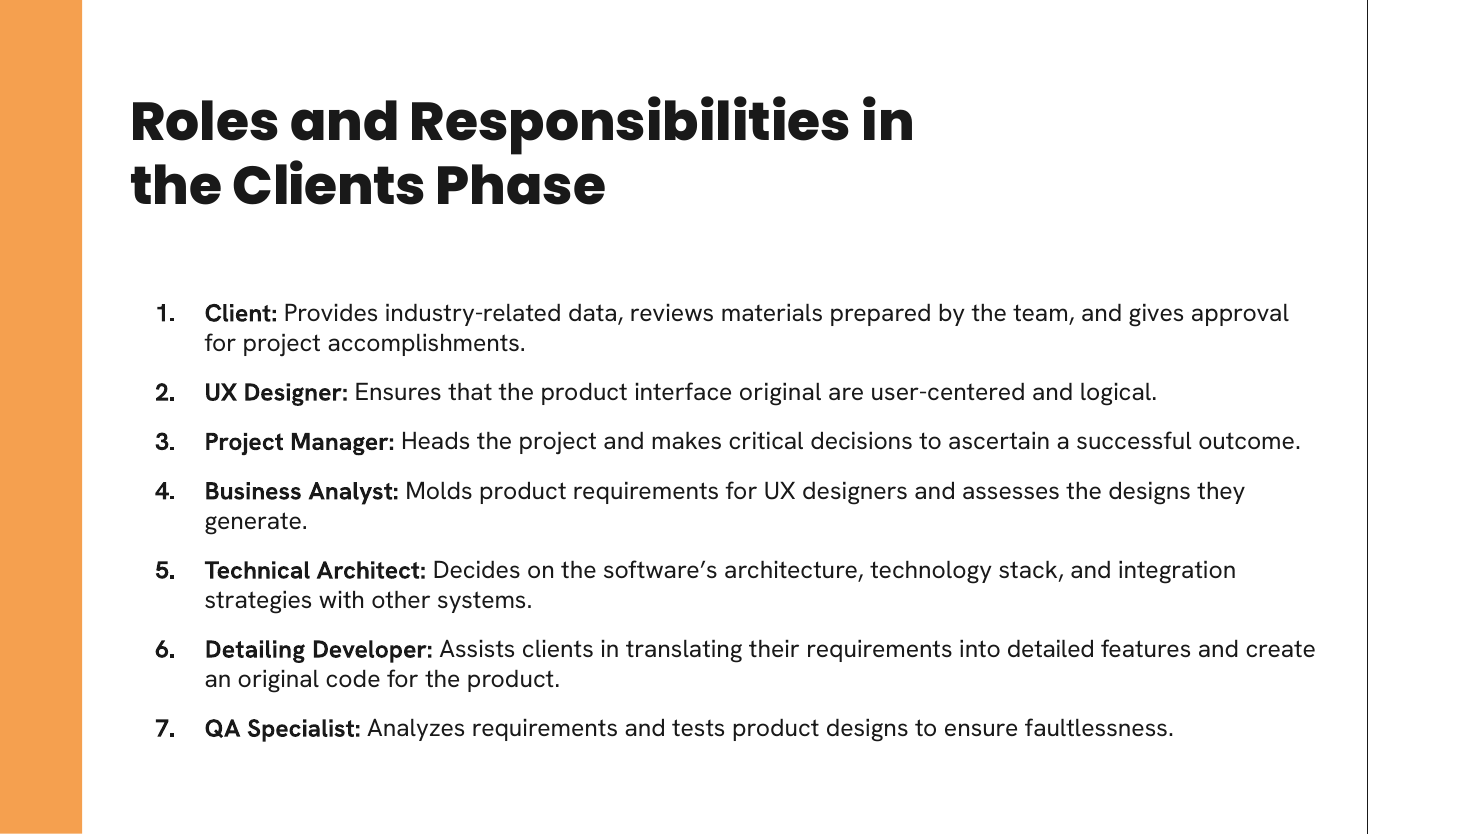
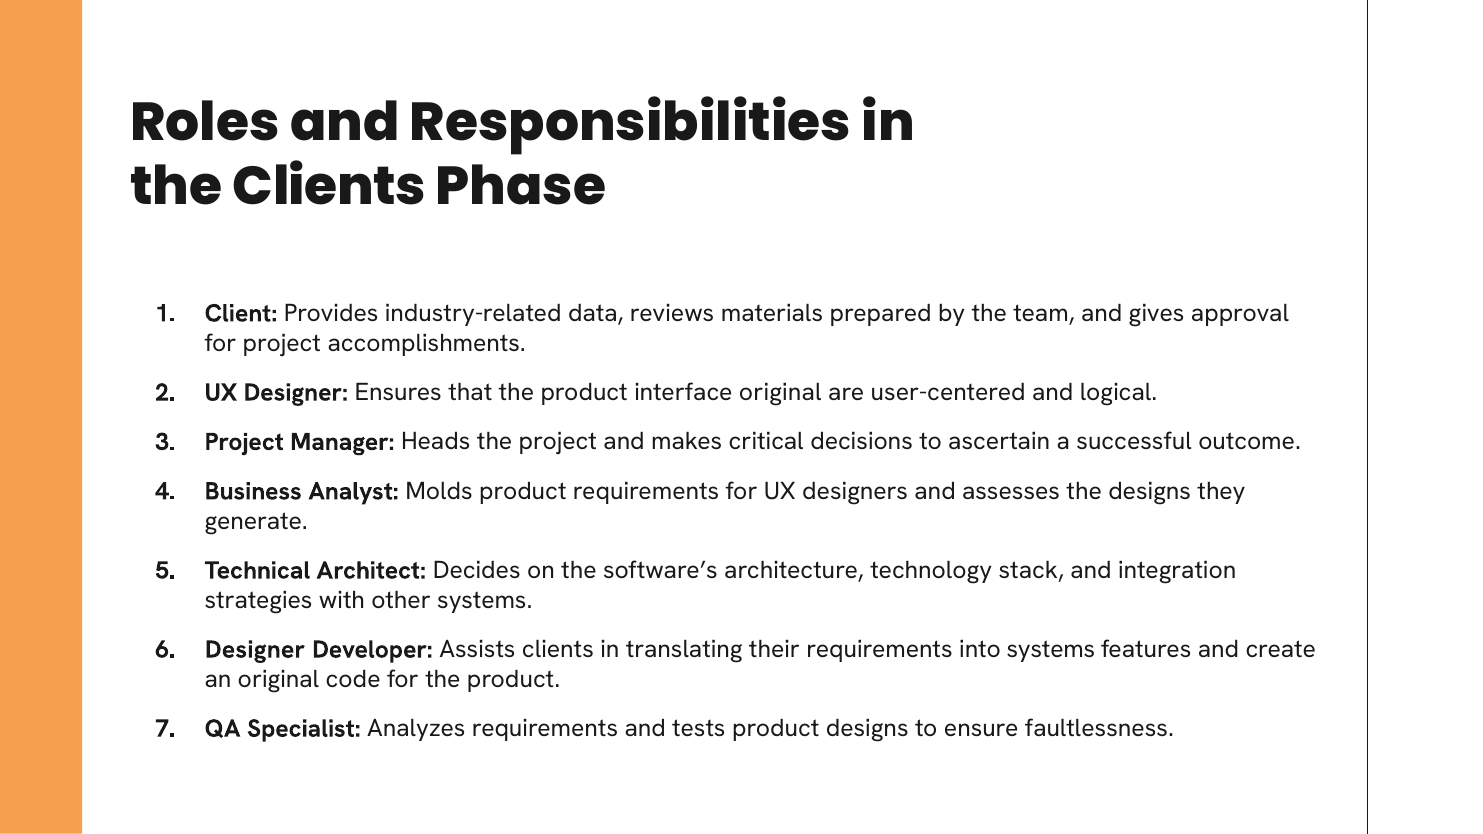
Detailing at (255, 650): Detailing -> Designer
into detailed: detailed -> systems
